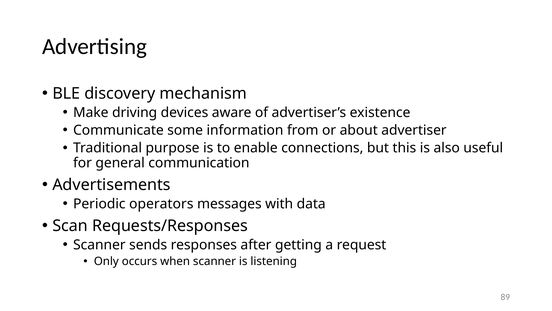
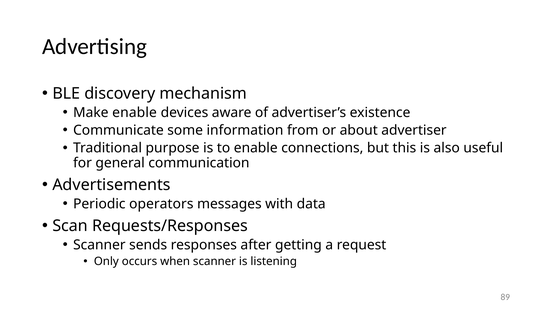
Make driving: driving -> enable
